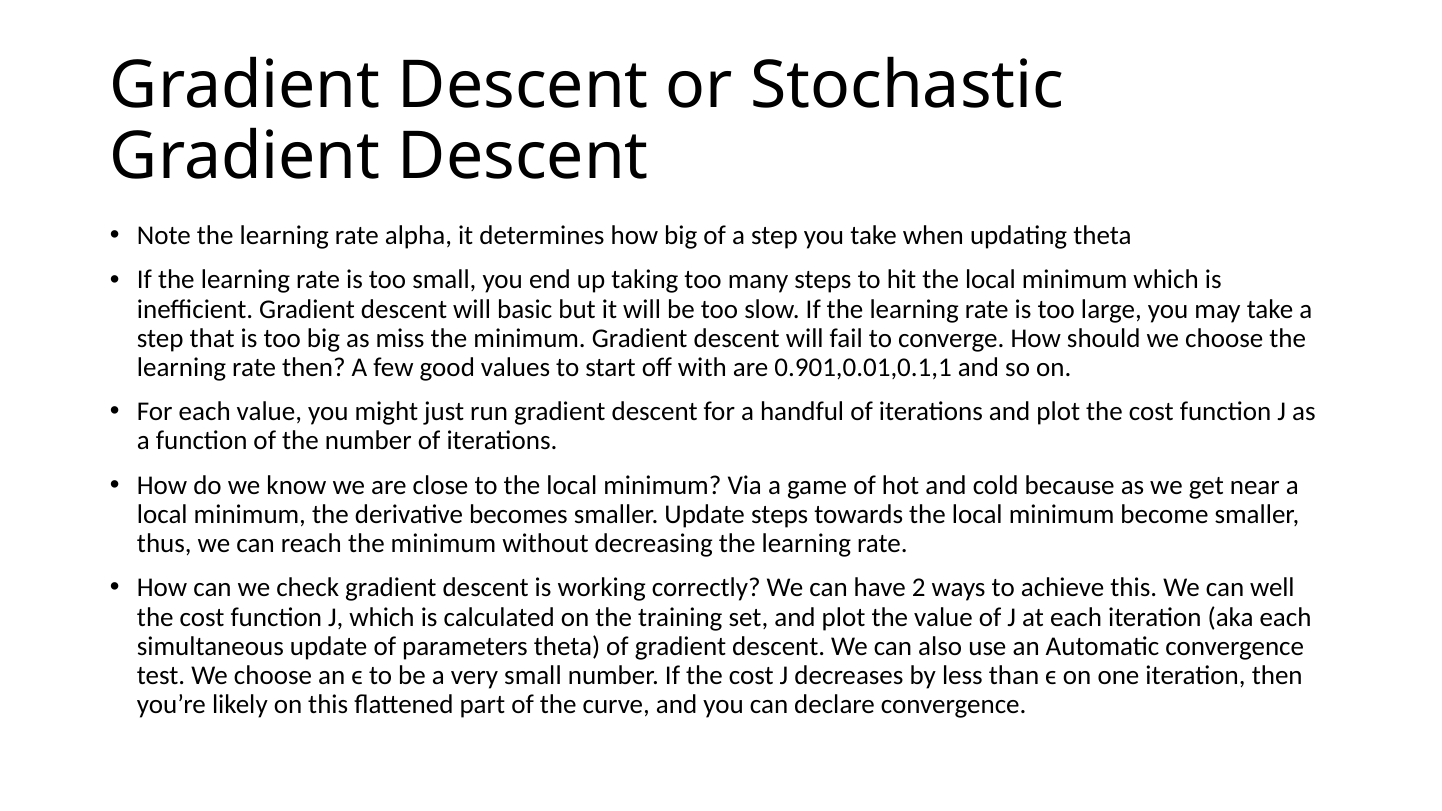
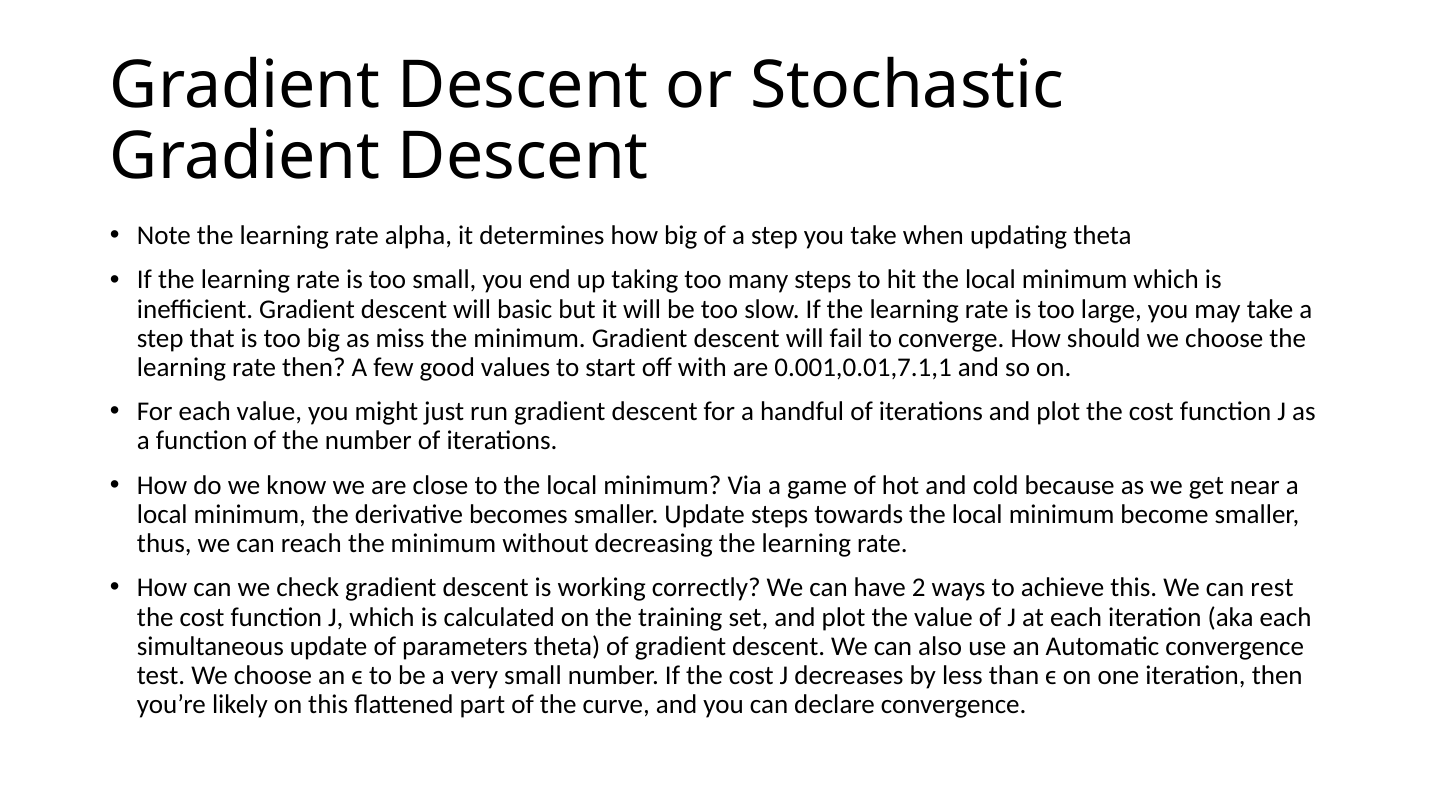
0.901,0.01,0.1,1: 0.901,0.01,0.1,1 -> 0.001,0.01,7.1,1
well: well -> rest
